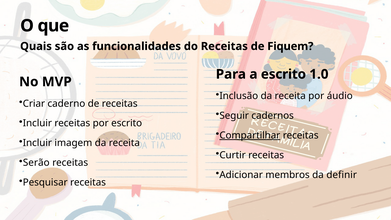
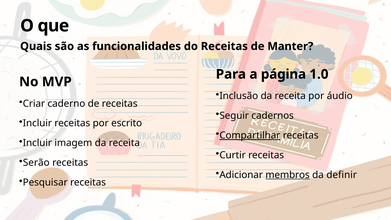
Fiquem: Fiquem -> Manter
a escrito: escrito -> página
membros underline: none -> present
